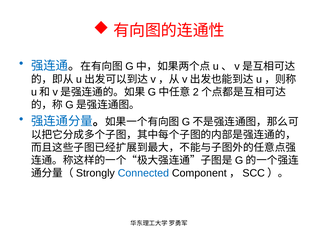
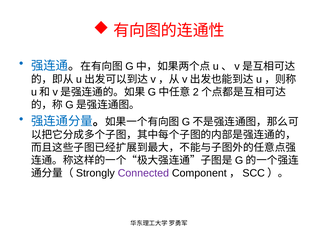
Connected colour: blue -> purple
